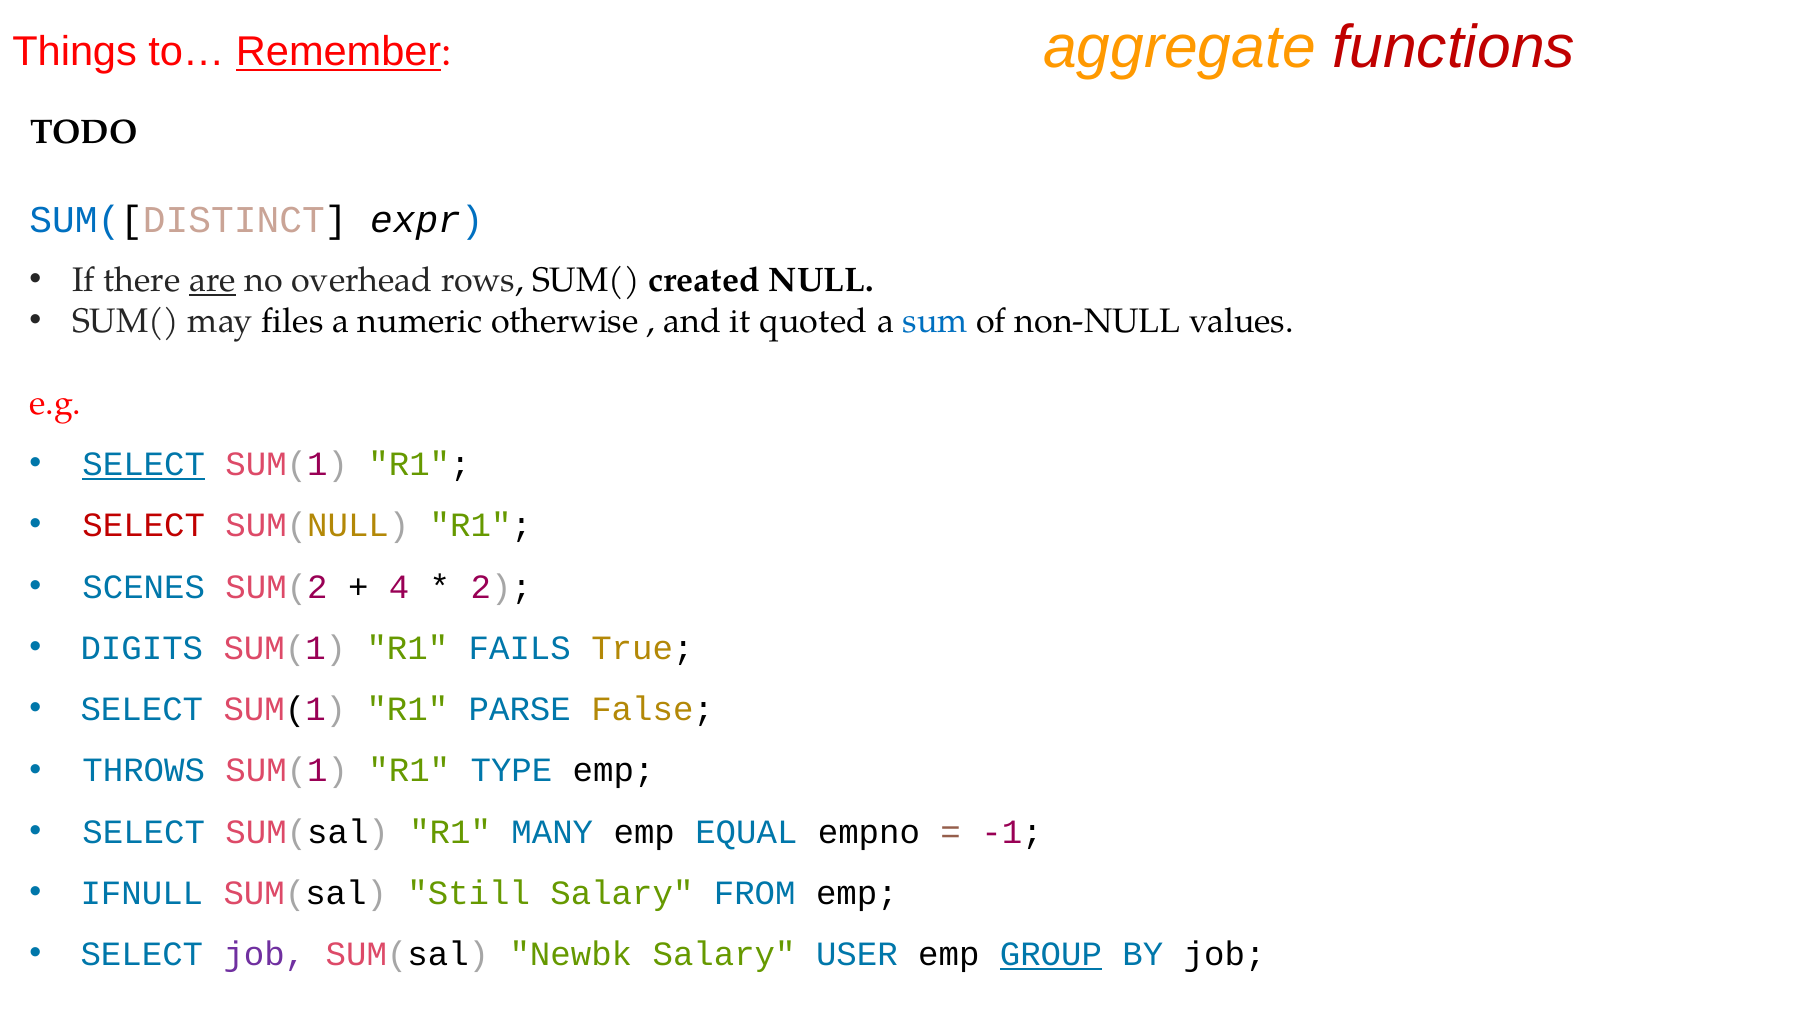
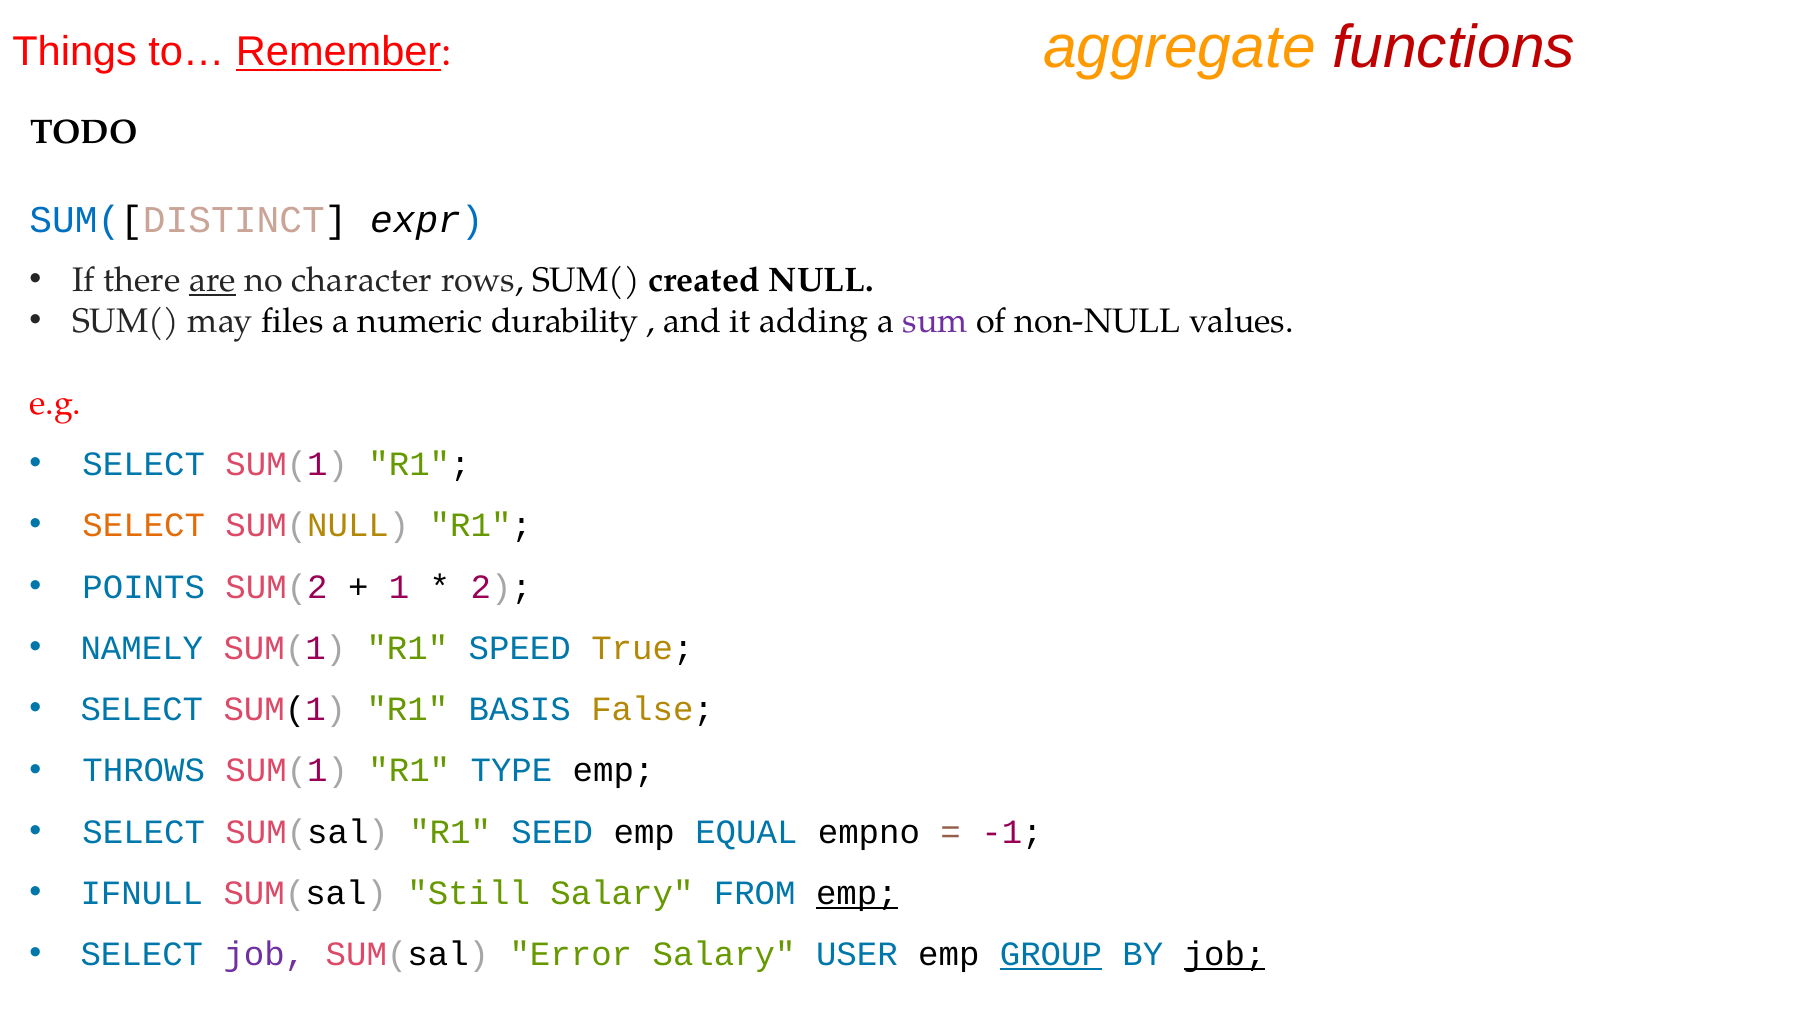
overhead: overhead -> character
otherwise: otherwise -> durability
quoted: quoted -> adding
sum colour: blue -> purple
SELECT at (144, 465) underline: present -> none
SELECT at (144, 526) colour: red -> orange
SCENES: SCENES -> POINTS
4: 4 -> 1
DIGITS: DIGITS -> NAMELY
FAILS: FAILS -> SPEED
PARSE: PARSE -> BASIS
MANY: MANY -> SEED
emp at (857, 894) underline: none -> present
Newbk: Newbk -> Error
job at (1225, 955) underline: none -> present
